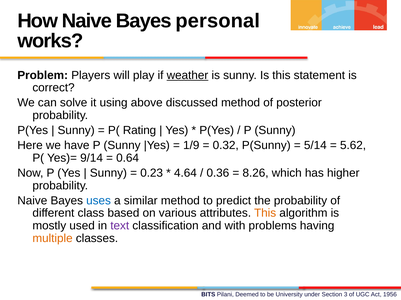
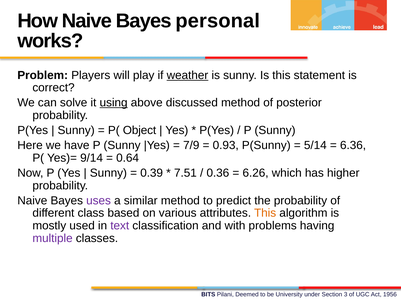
using underline: none -> present
Rating: Rating -> Object
1/9: 1/9 -> 7/9
0.32: 0.32 -> 0.93
5.62: 5.62 -> 6.36
0.23: 0.23 -> 0.39
4.64: 4.64 -> 7.51
8.26: 8.26 -> 6.26
uses colour: blue -> purple
multiple colour: orange -> purple
